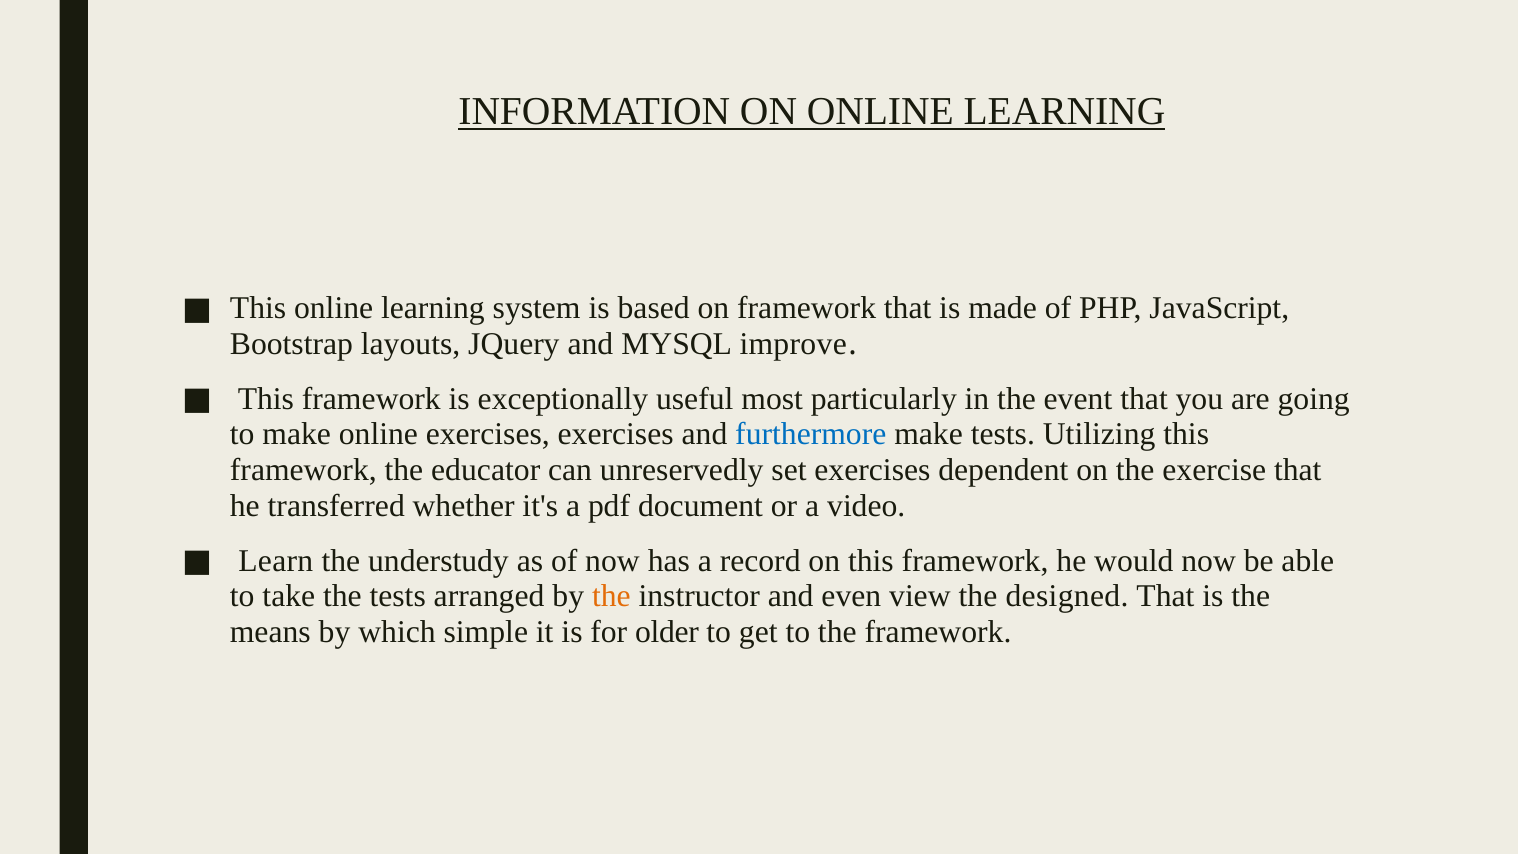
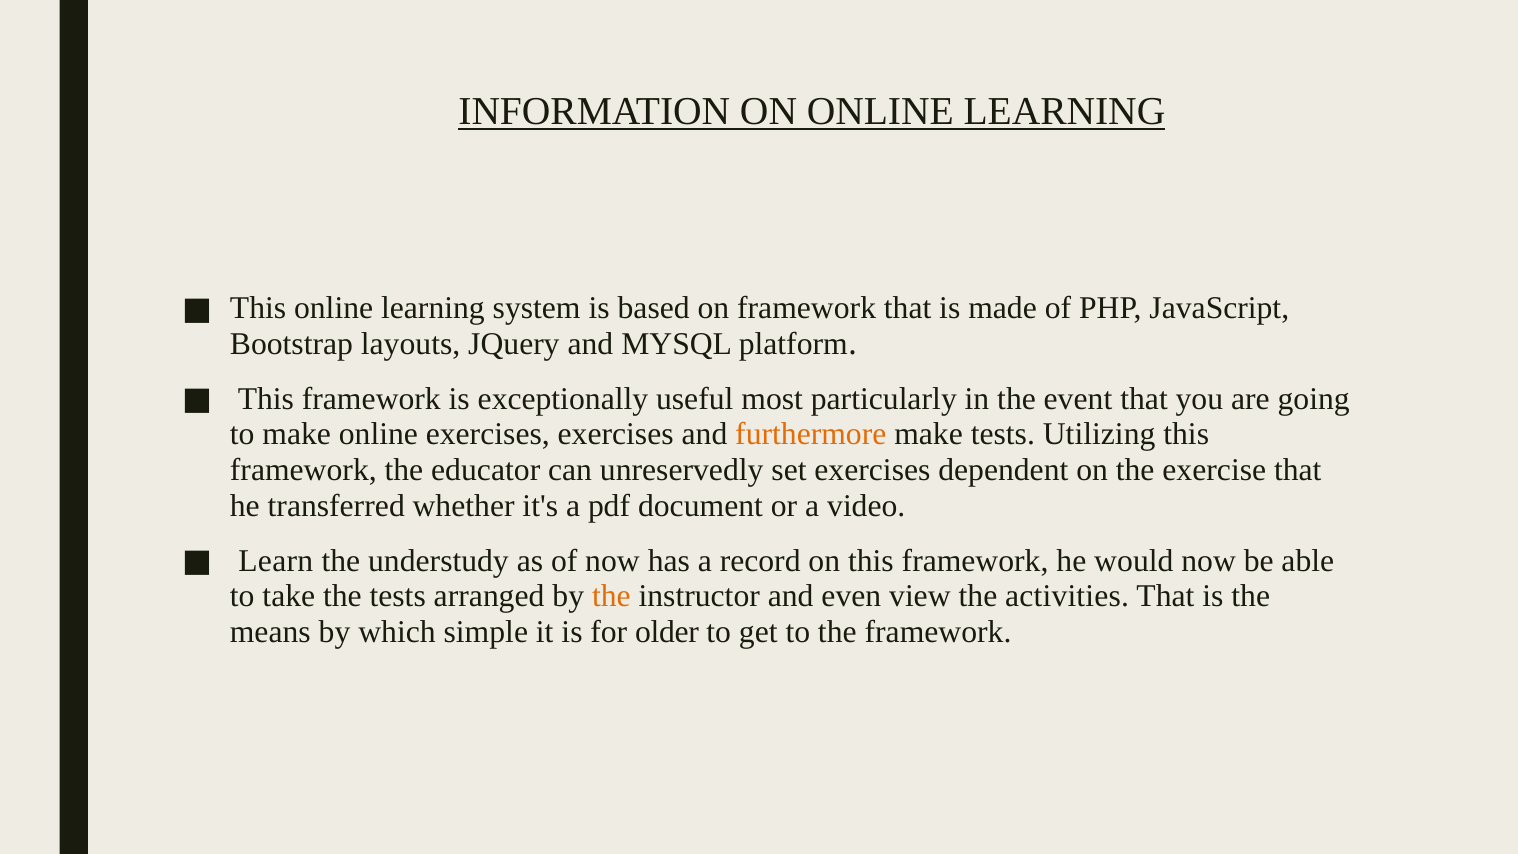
improve: improve -> platform
furthermore colour: blue -> orange
designed: designed -> activities
